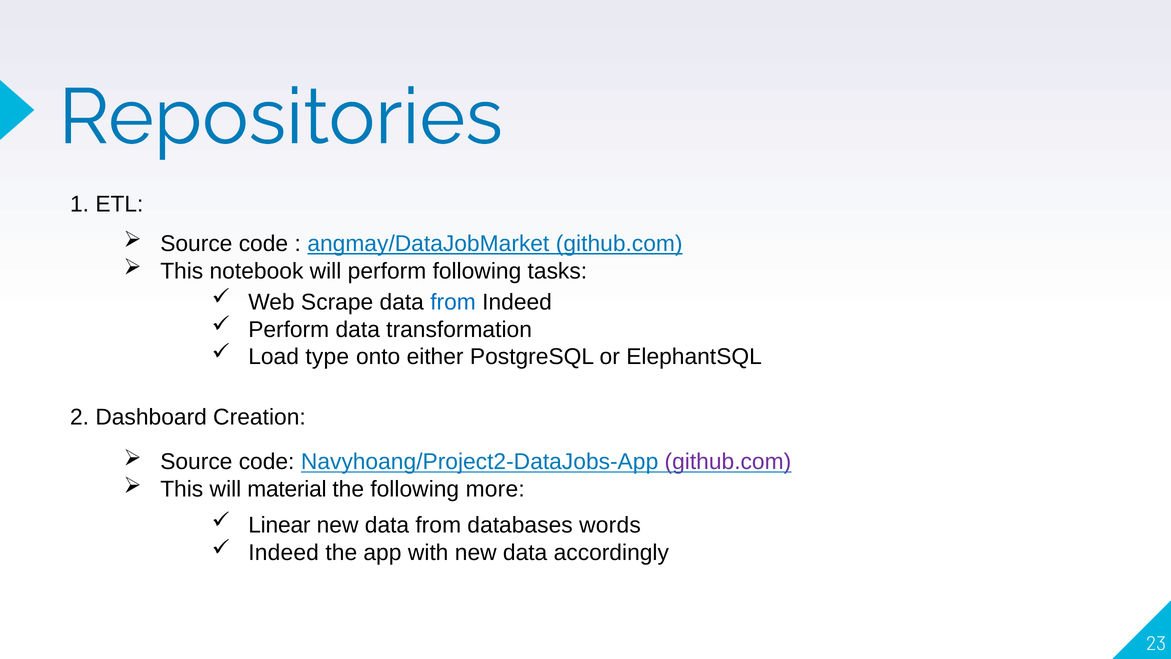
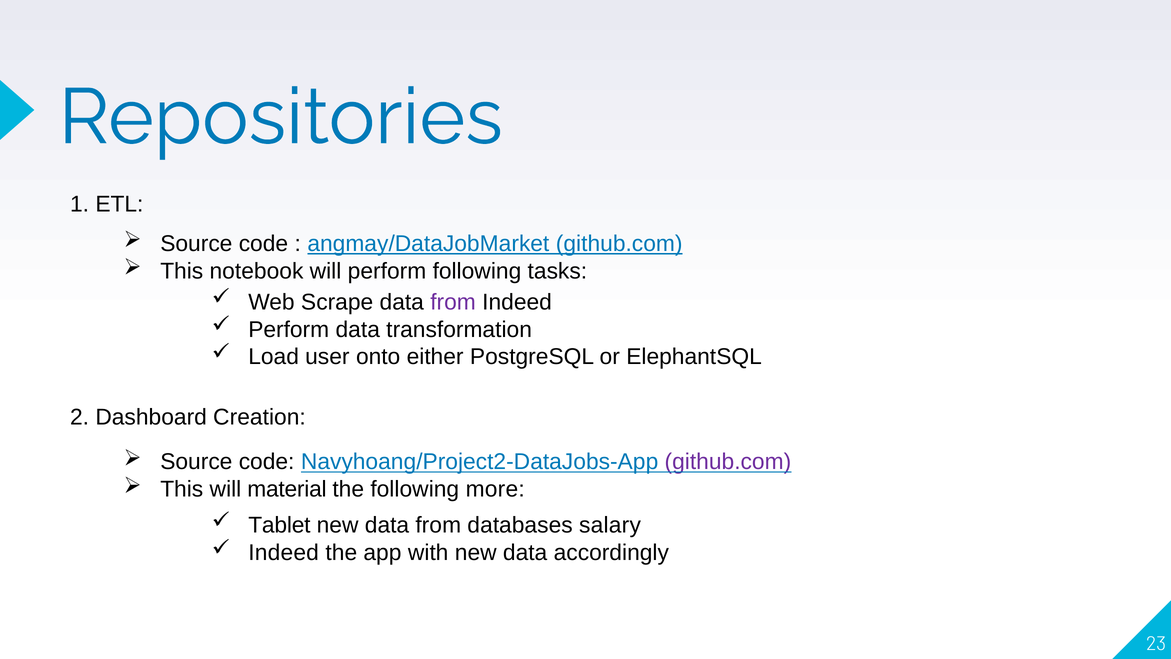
from at (453, 302) colour: blue -> purple
type: type -> user
Linear: Linear -> Tablet
words: words -> salary
